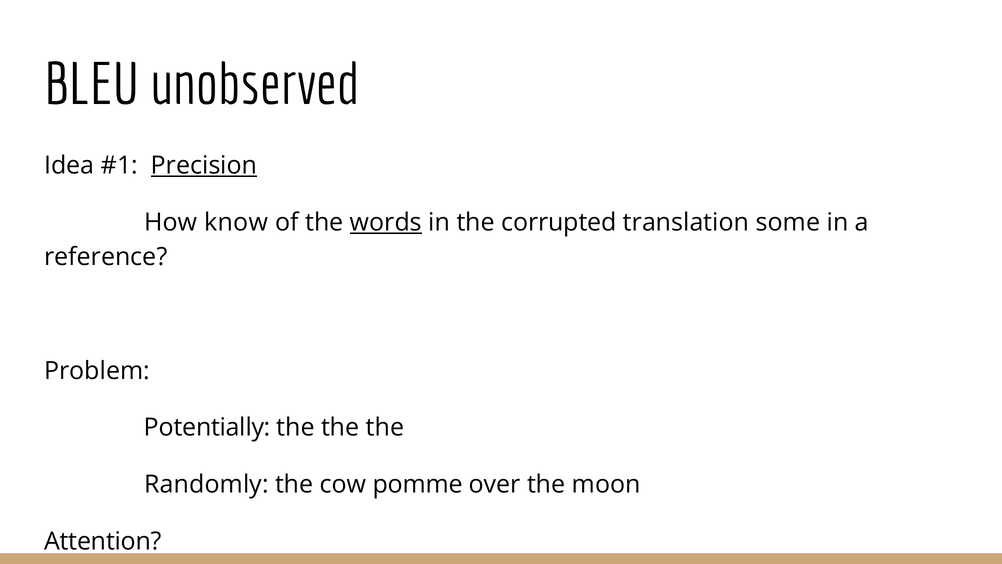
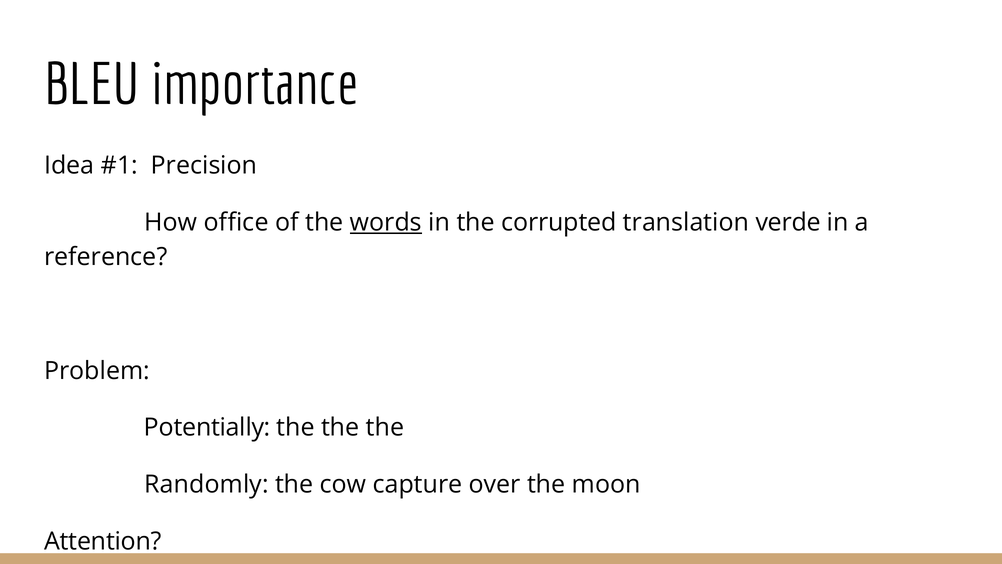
unobserved: unobserved -> importance
Precision underline: present -> none
know: know -> office
some: some -> verde
pomme: pomme -> capture
